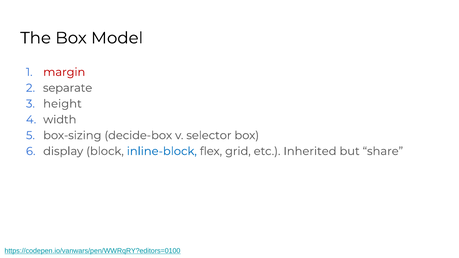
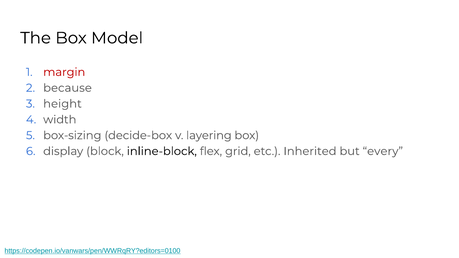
separate: separate -> because
selector: selector -> layering
inline-block colour: blue -> black
share: share -> every
